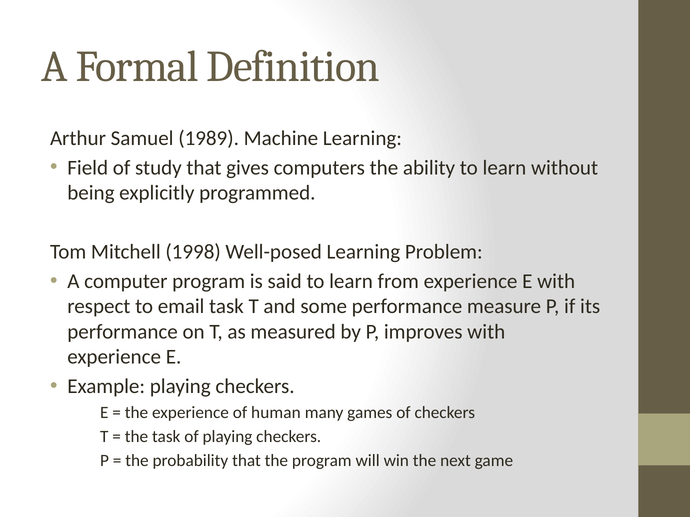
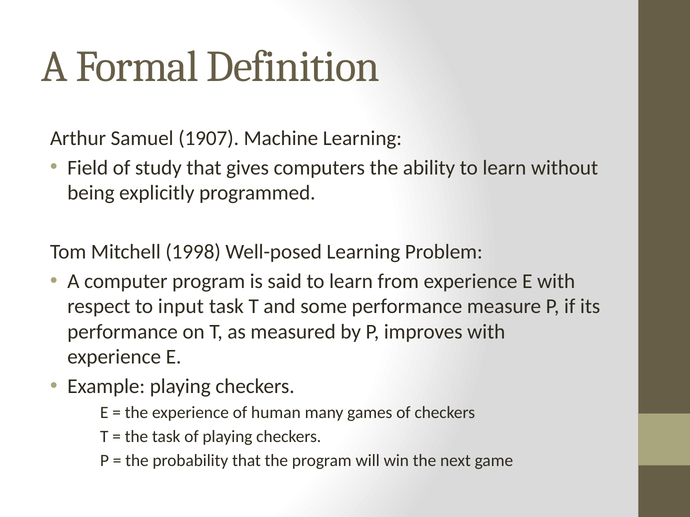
1989: 1989 -> 1907
email: email -> input
